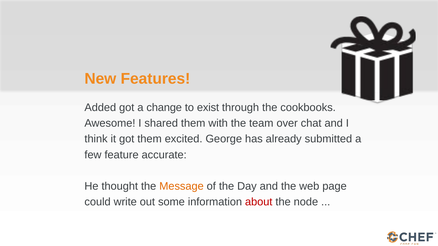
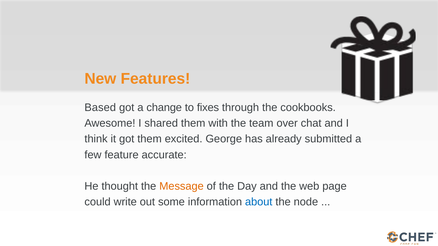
Added: Added -> Based
exist: exist -> fixes
about colour: red -> blue
